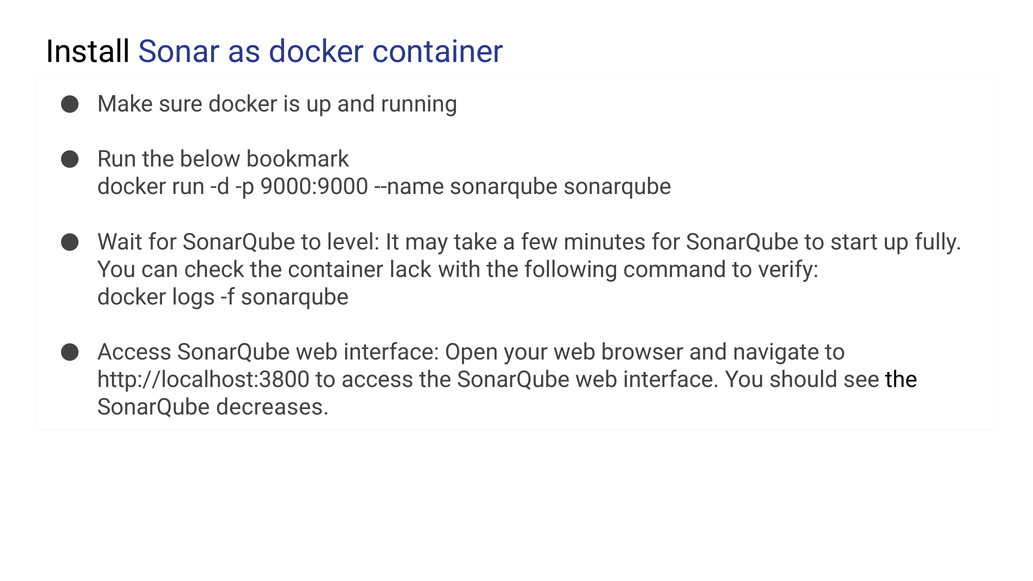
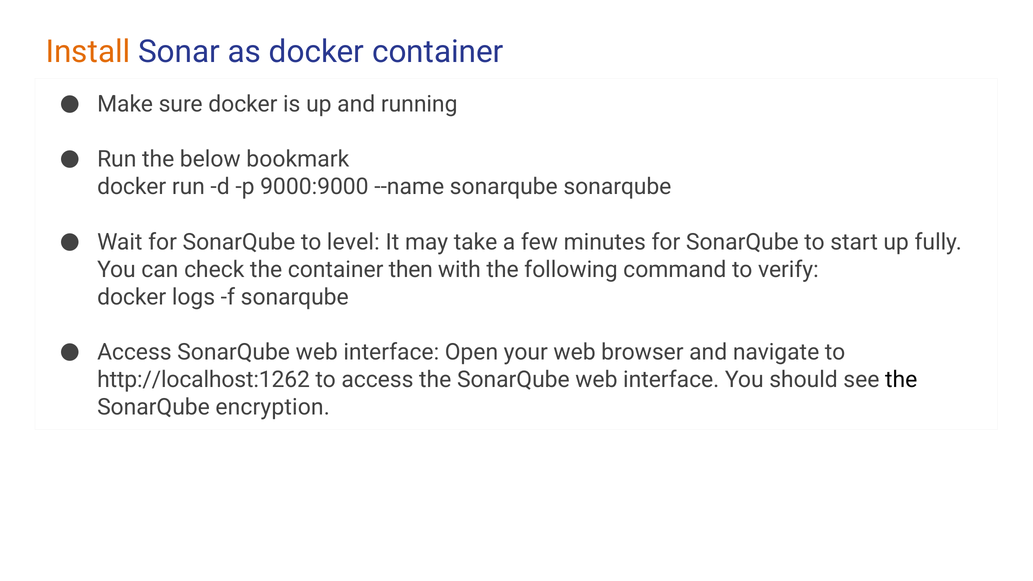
Install colour: black -> orange
lack: lack -> then
http://localhost:3800: http://localhost:3800 -> http://localhost:1262
decreases: decreases -> encryption
